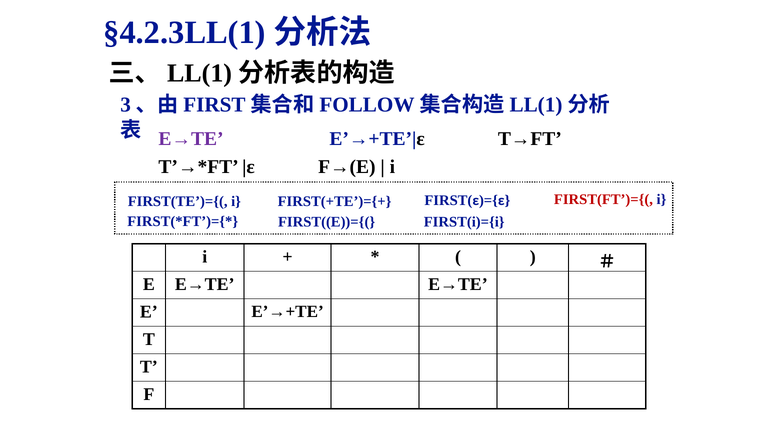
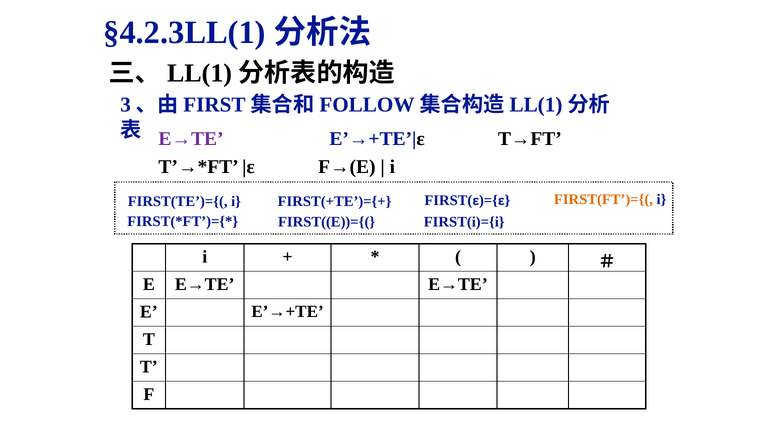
FIRST(FT’)={( colour: red -> orange
